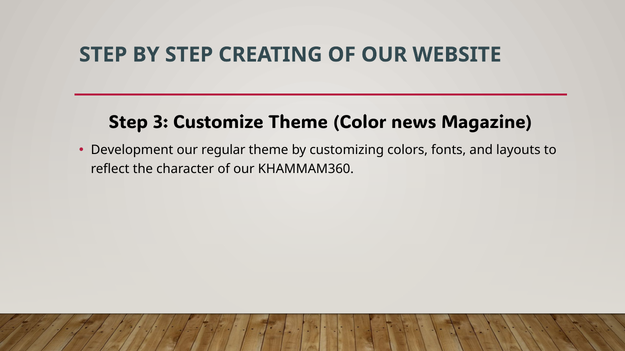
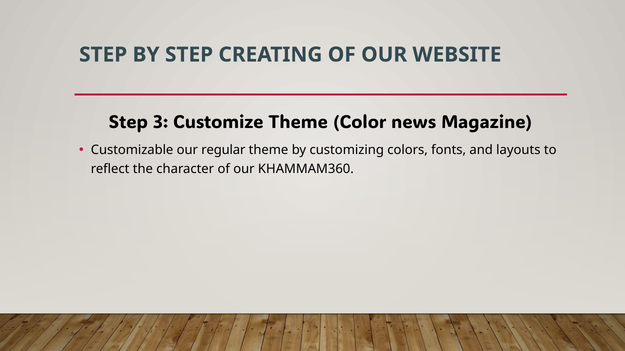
Development: Development -> Customizable
